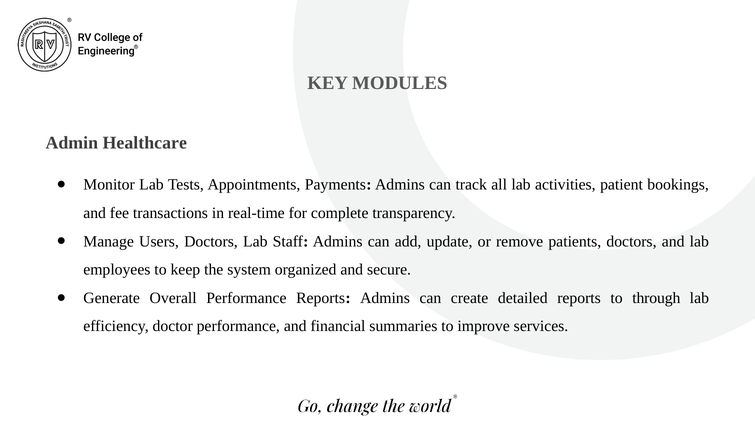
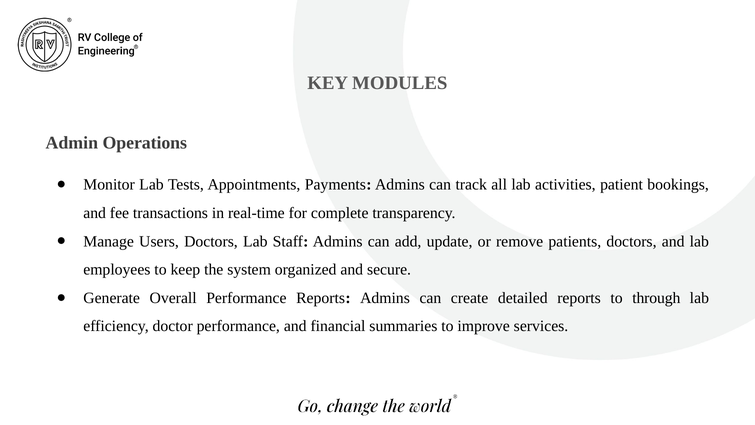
Healthcare: Healthcare -> Operations
